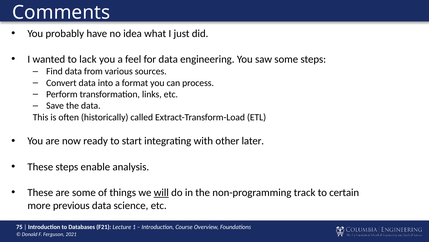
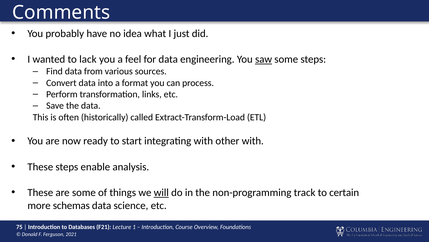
saw underline: none -> present
other later: later -> with
previous: previous -> schemas
